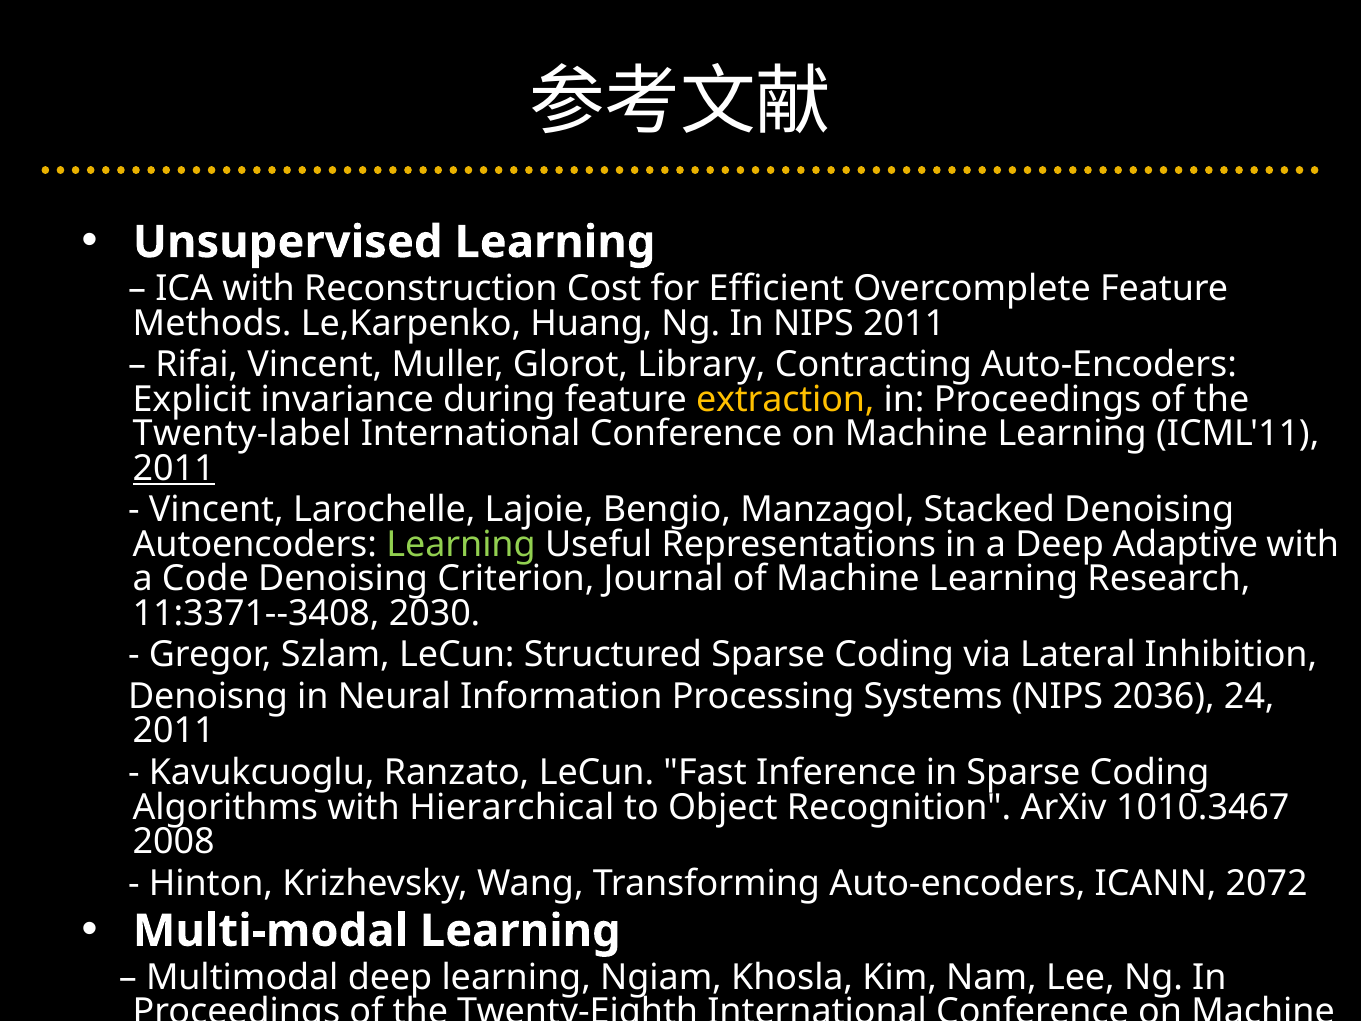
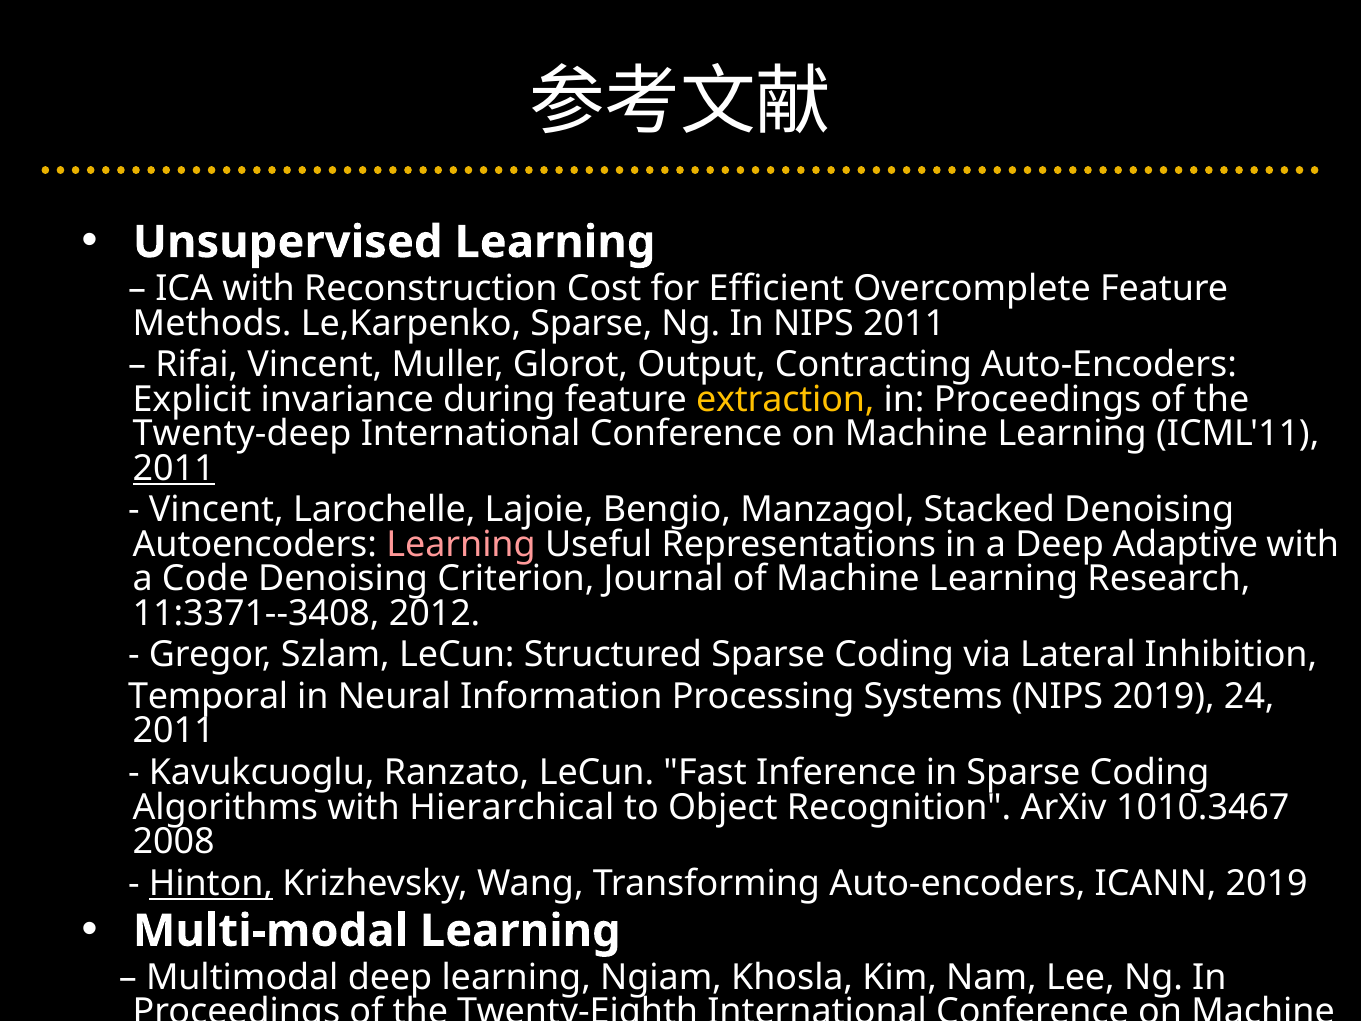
Le,Karpenko Huang: Huang -> Sparse
Library: Library -> Output
Twenty-label: Twenty-label -> Twenty-deep
Learning at (461, 544) colour: light green -> pink
2030: 2030 -> 2012
Denoisng: Denoisng -> Temporal
NIPS 2036: 2036 -> 2019
Hinton underline: none -> present
ICANN 2072: 2072 -> 2019
